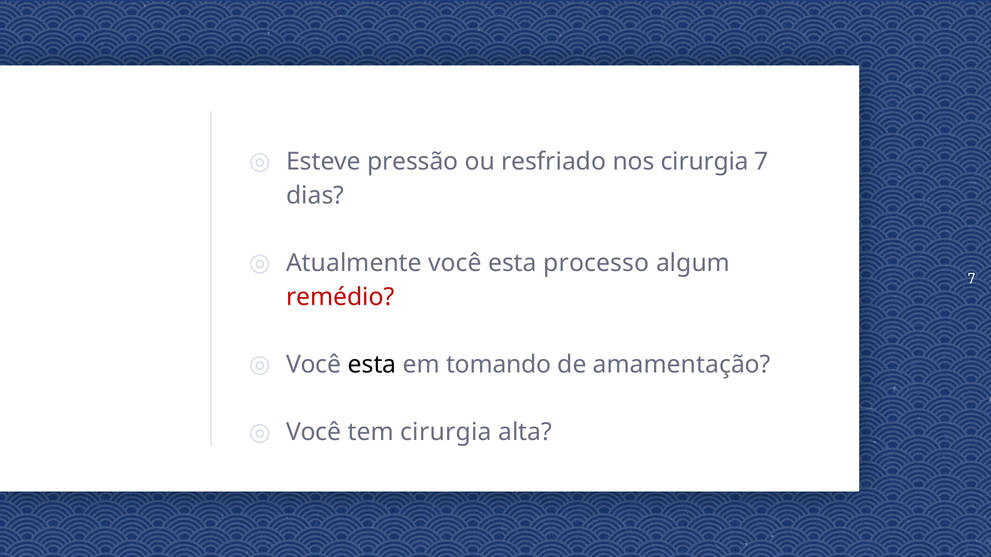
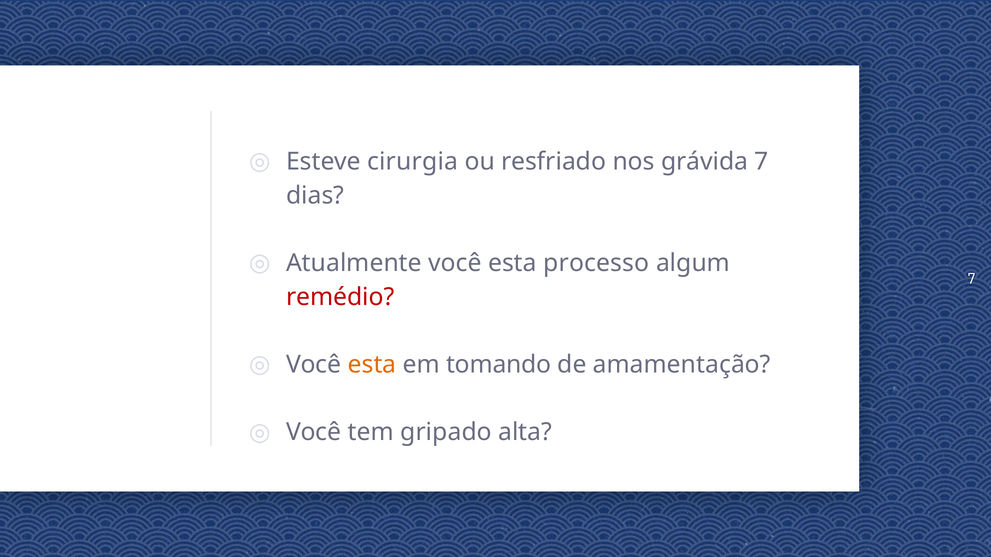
pressão: pressão -> cirurgia
nos cirurgia: cirurgia -> grávida
esta at (372, 365) colour: black -> orange
tem cirurgia: cirurgia -> gripado
